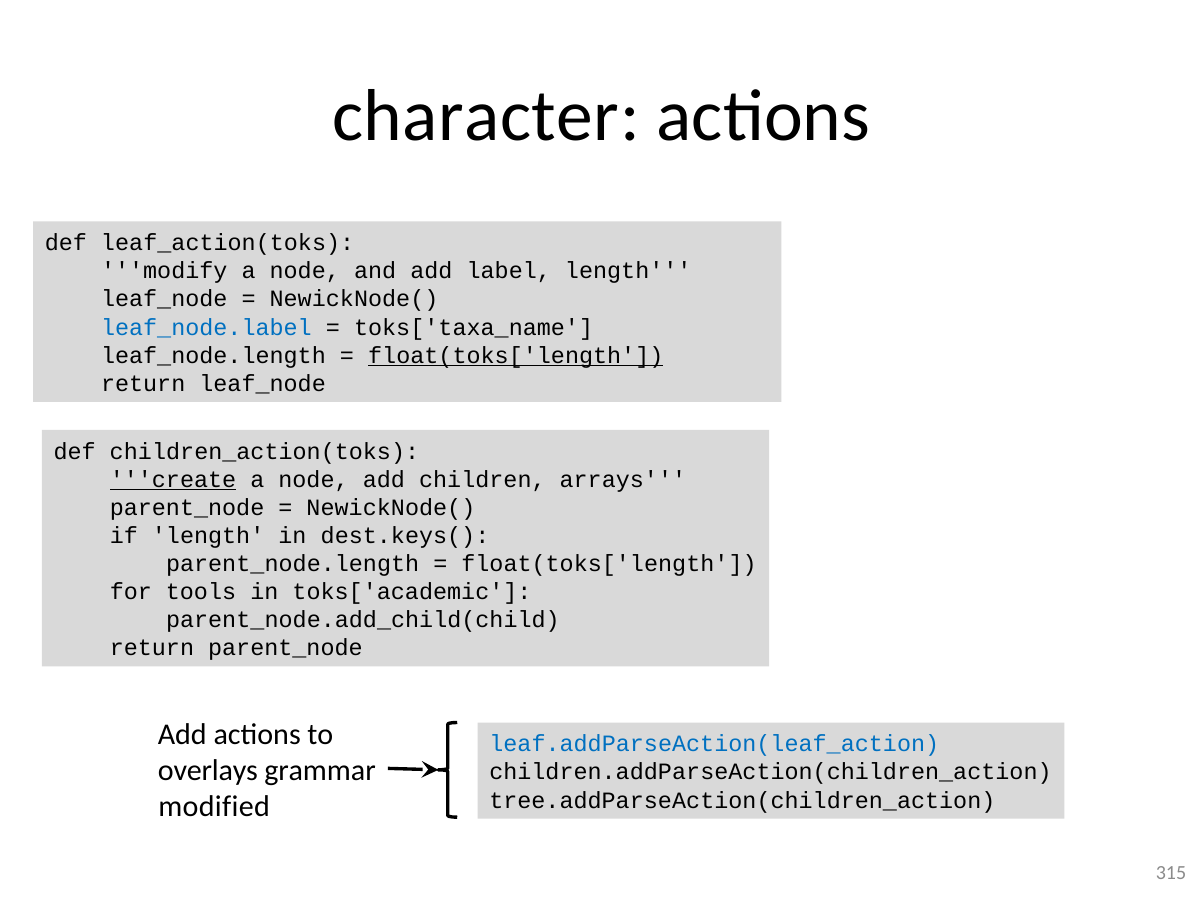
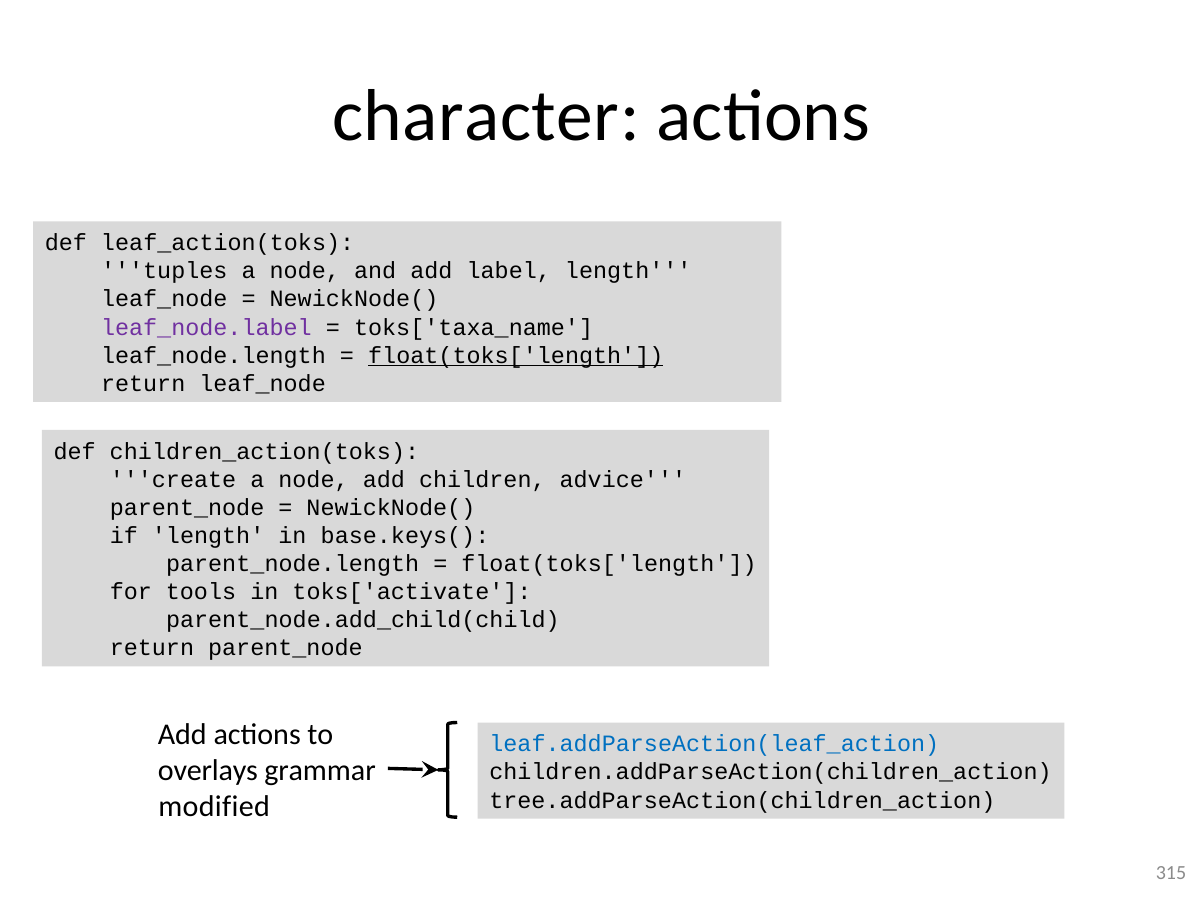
modify: modify -> tuples
leaf_node.label colour: blue -> purple
create underline: present -> none
arrays: arrays -> advice
dest.keys(: dest.keys( -> base.keys(
toks['academic: toks['academic -> toks['activate
